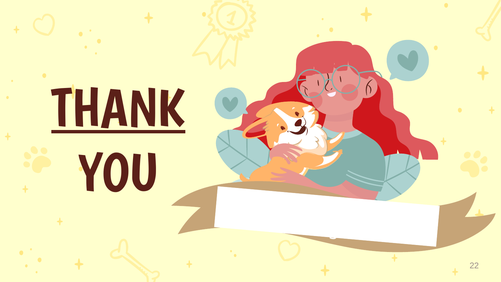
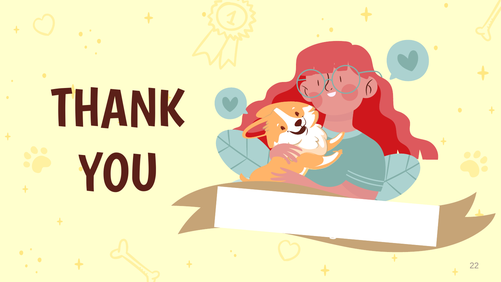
THANK underline: present -> none
